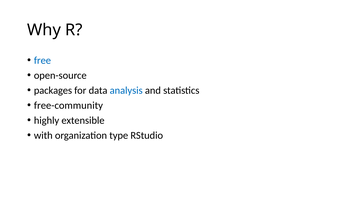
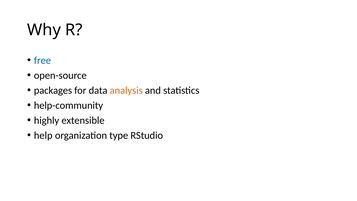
analysis colour: blue -> orange
free-community: free-community -> help-community
with: with -> help
